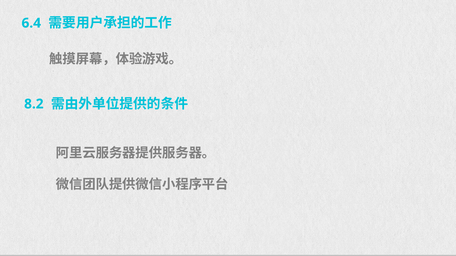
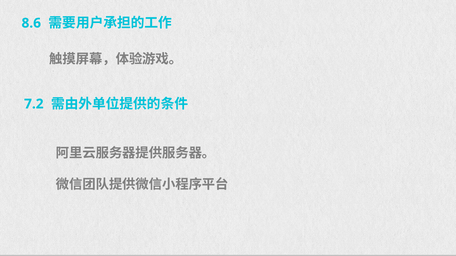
6.4: 6.4 -> 8.6
8.2: 8.2 -> 7.2
